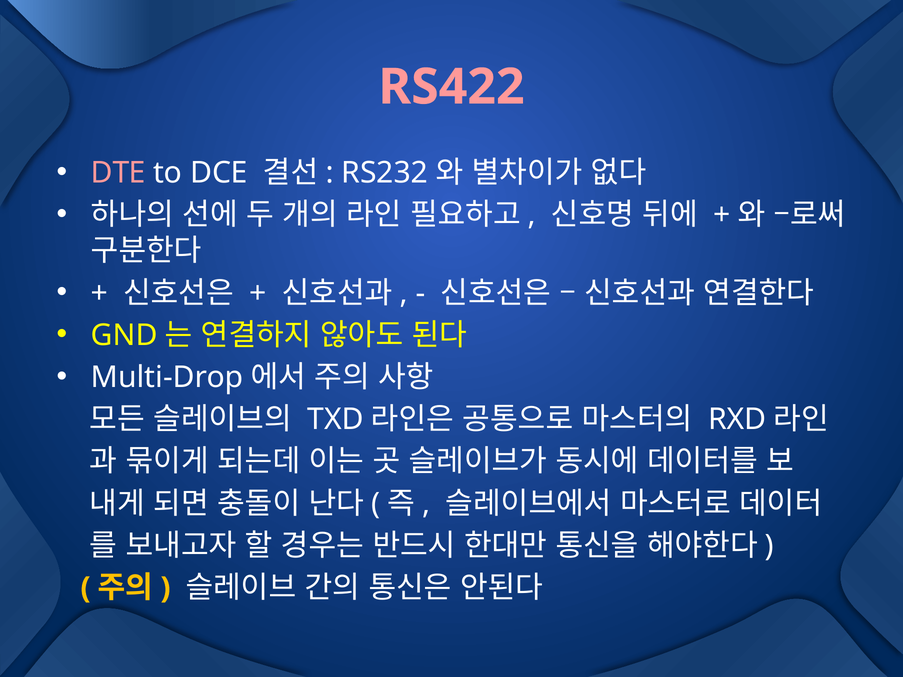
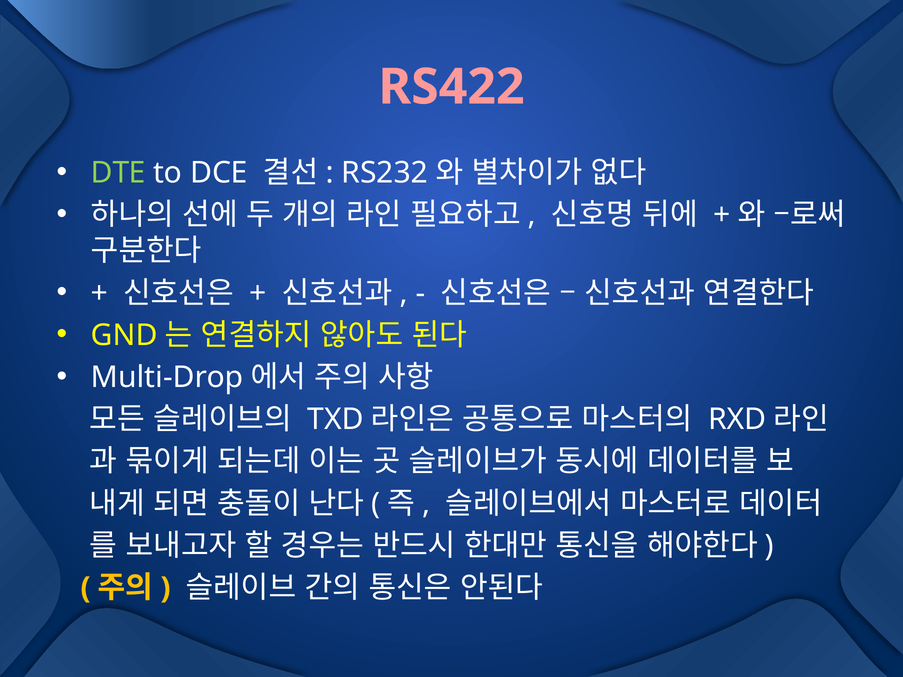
DTE colour: pink -> light green
